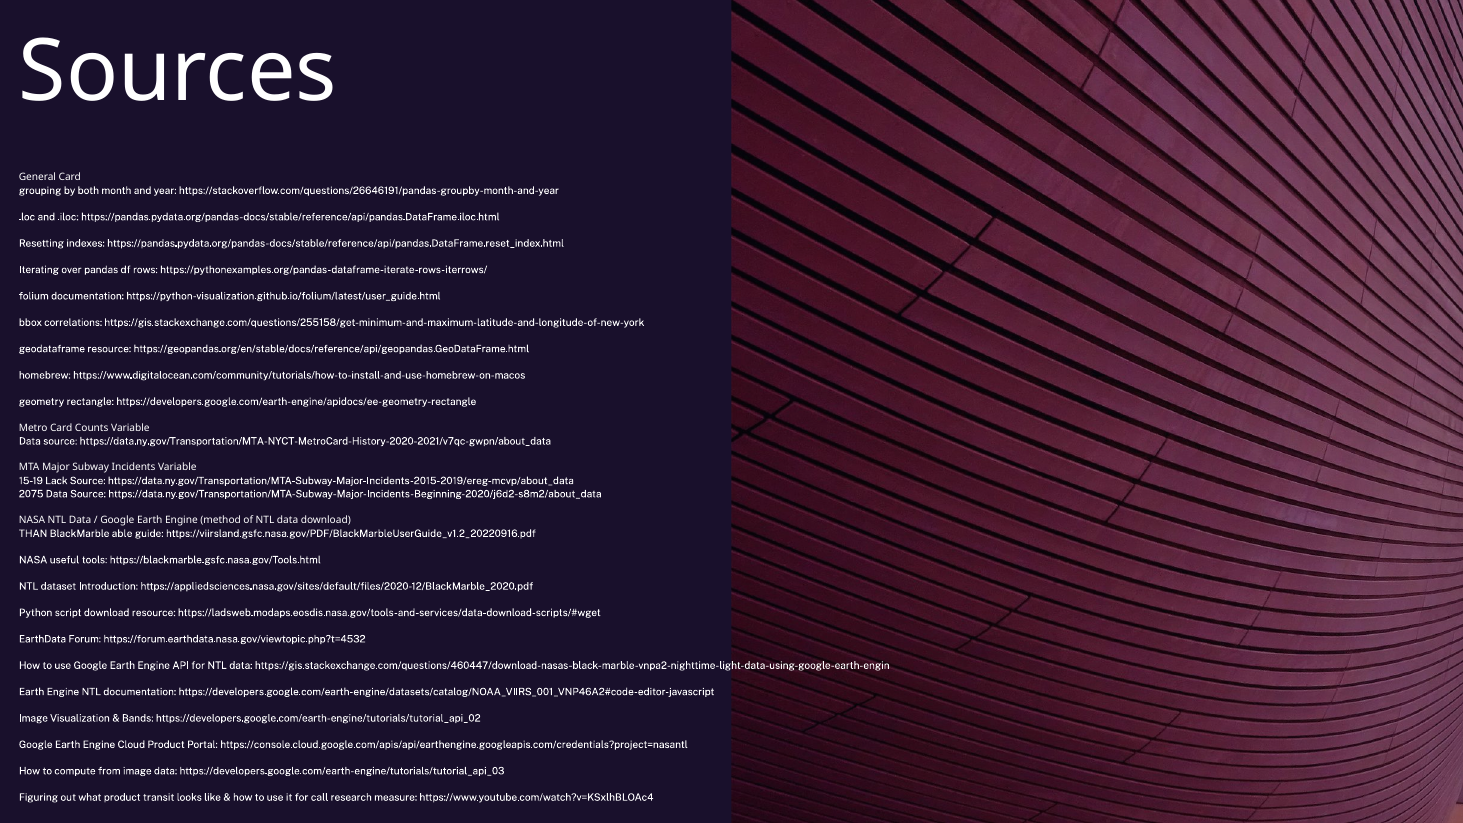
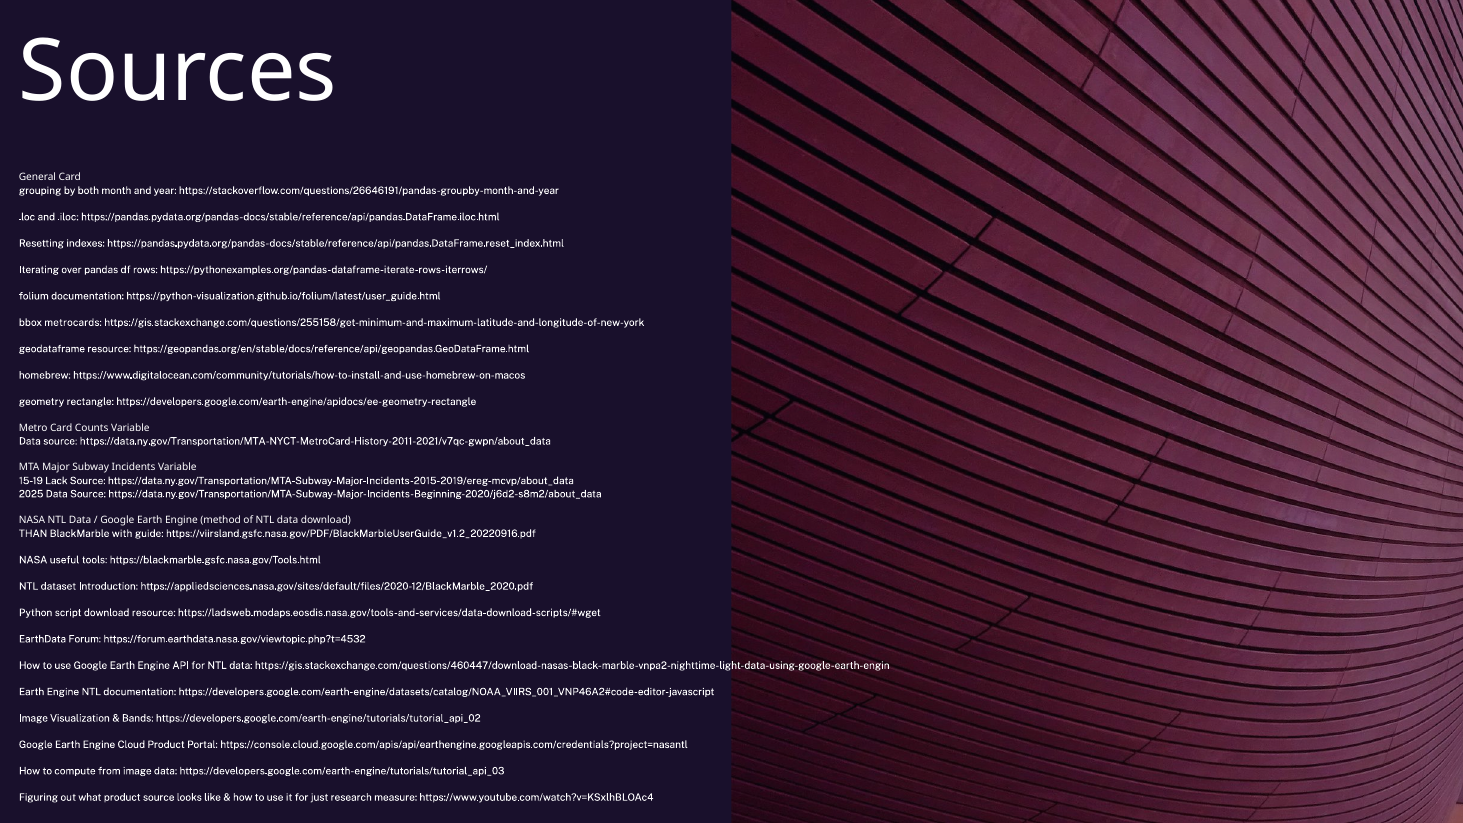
correlations: correlations -> metrocards
https://data.ny.gov/Transportation/MTA-NYCT-MetroCard-History-2020-2021/v7qc-gwpn/about_data: https://data.ny.gov/Transportation/MTA-NYCT-MetroCard-History-2020-2021/v7qc-gwpn/about_data -> https://data.ny.gov/Transportation/MTA-NYCT-MetroCard-History-2011-2021/v7qc-gwpn/about_data
2075: 2075 -> 2025
able: able -> with
product transit: transit -> source
call: call -> just
